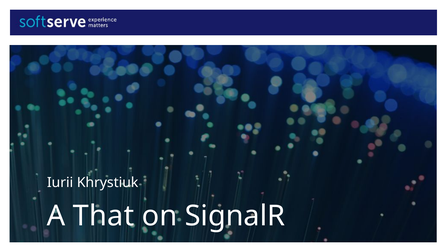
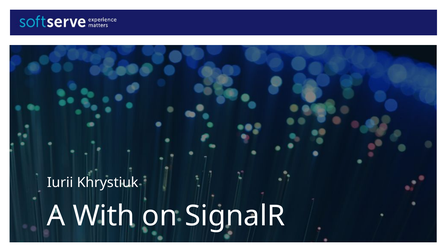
That: That -> With
